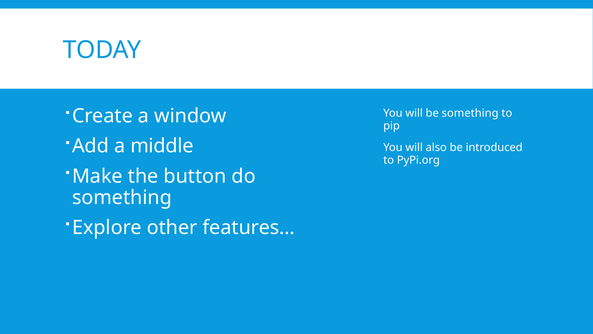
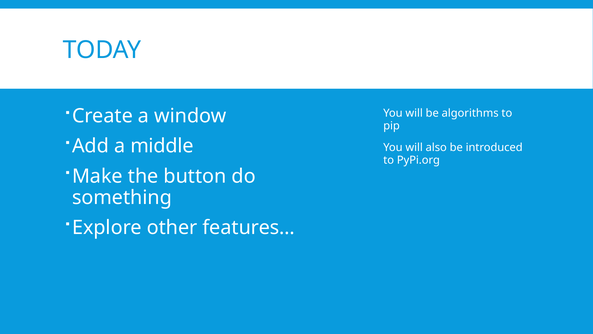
be something: something -> algorithms
